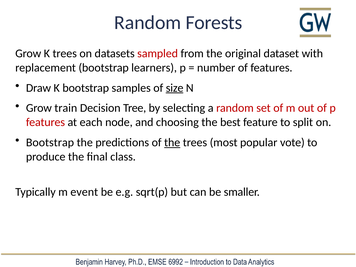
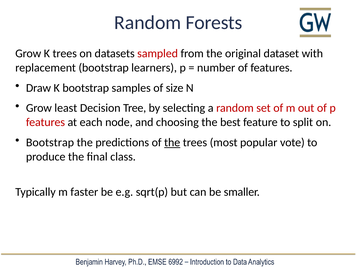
size underline: present -> none
train: train -> least
event: event -> faster
